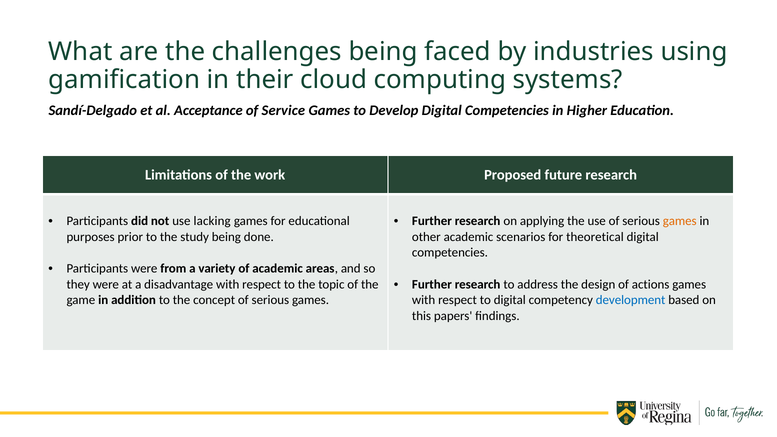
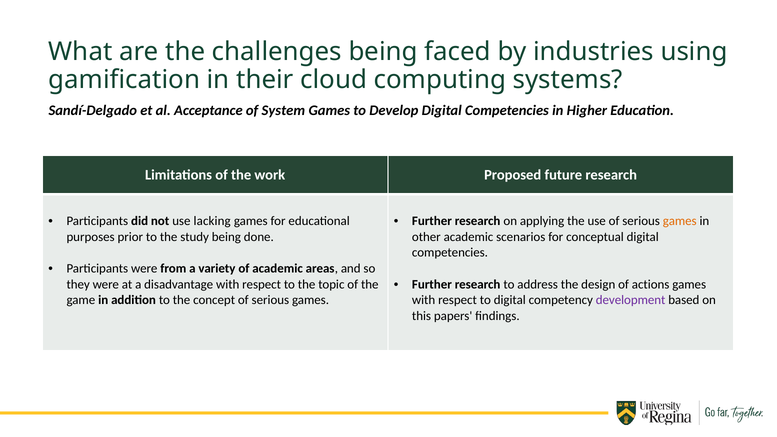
Service: Service -> System
theoretical: theoretical -> conceptual
development colour: blue -> purple
